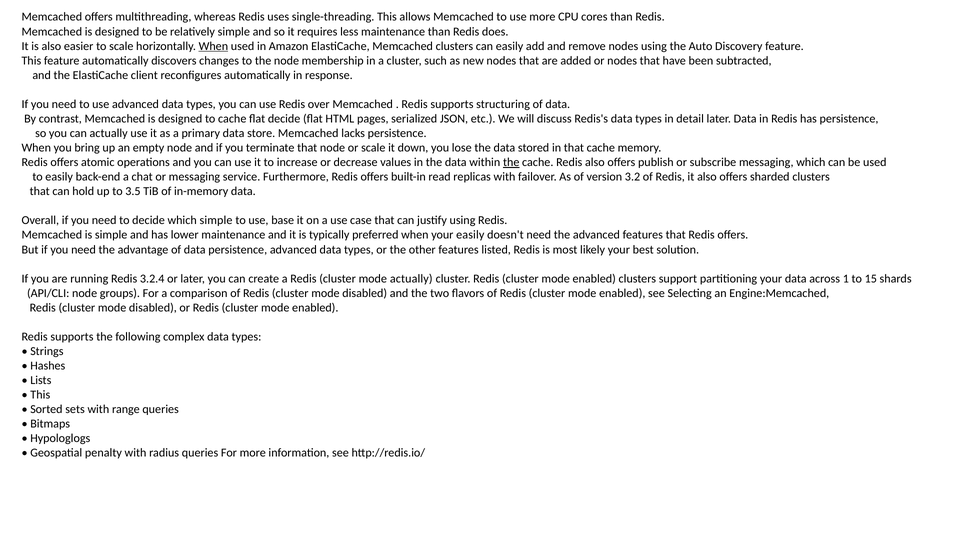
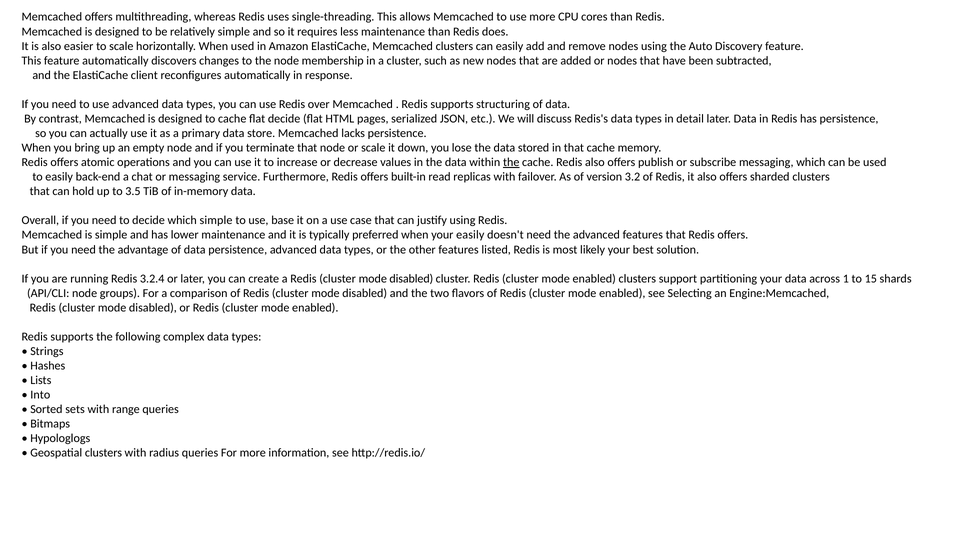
When at (213, 46) underline: present -> none
actually at (411, 278): actually -> disabled
This at (40, 395): This -> Into
Geospatial penalty: penalty -> clusters
